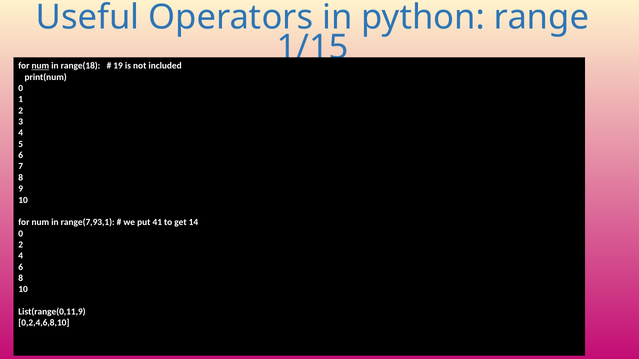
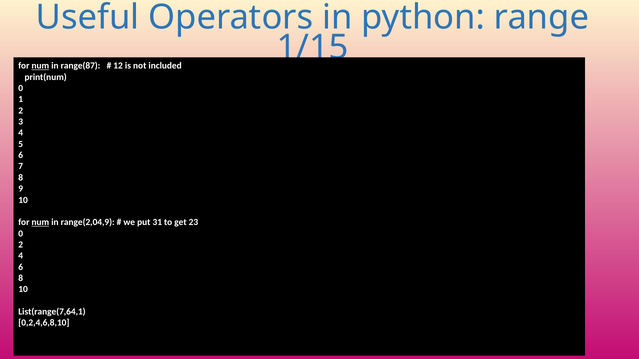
range(18: range(18 -> range(87
19: 19 -> 12
num at (40, 223) underline: none -> present
range(7,93,1: range(7,93,1 -> range(2,04,9
41: 41 -> 31
14: 14 -> 23
List(range(0,11,9: List(range(0,11,9 -> List(range(7,64,1
